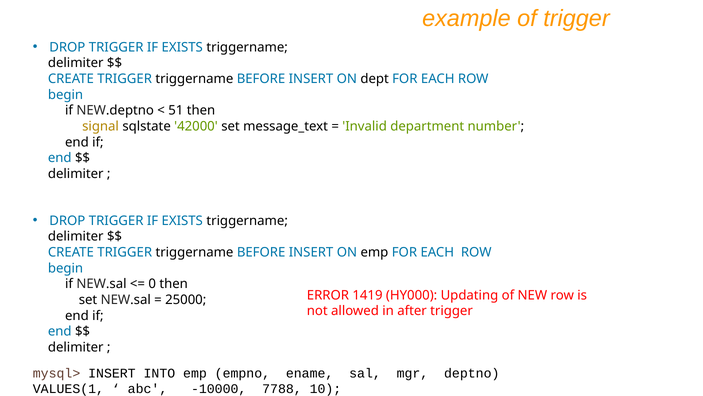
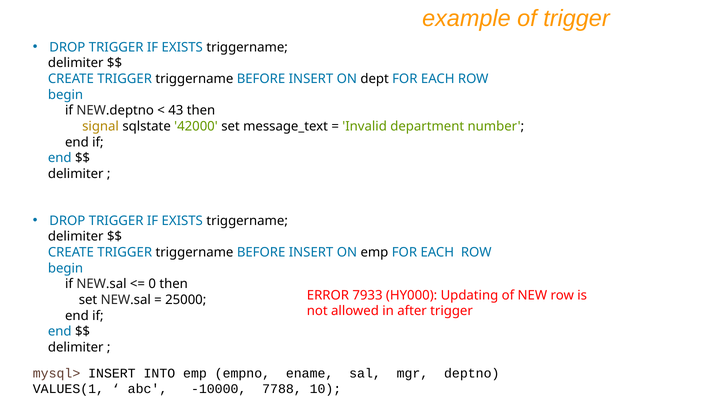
51: 51 -> 43
1419: 1419 -> 7933
